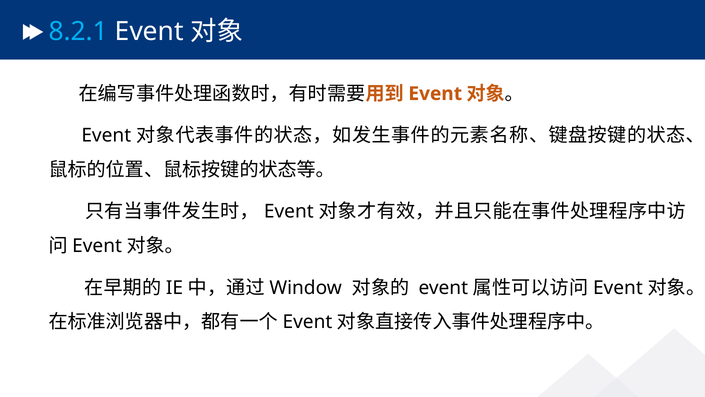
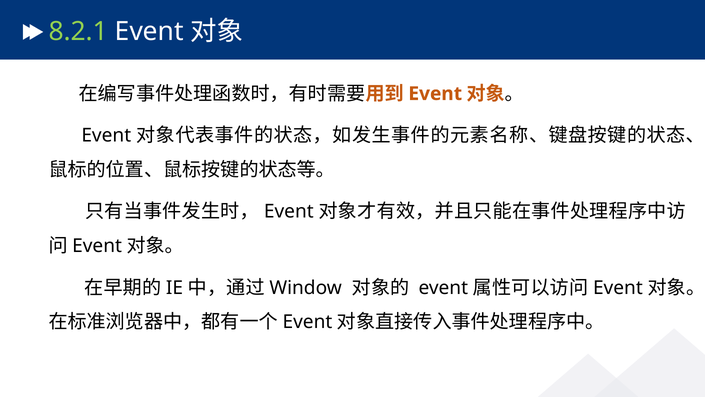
8.2.1 colour: light blue -> light green
